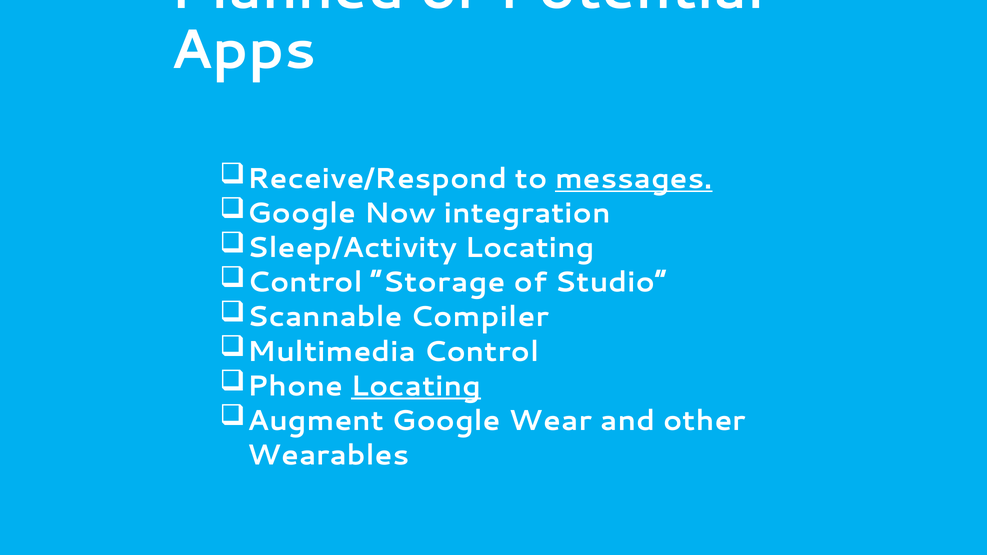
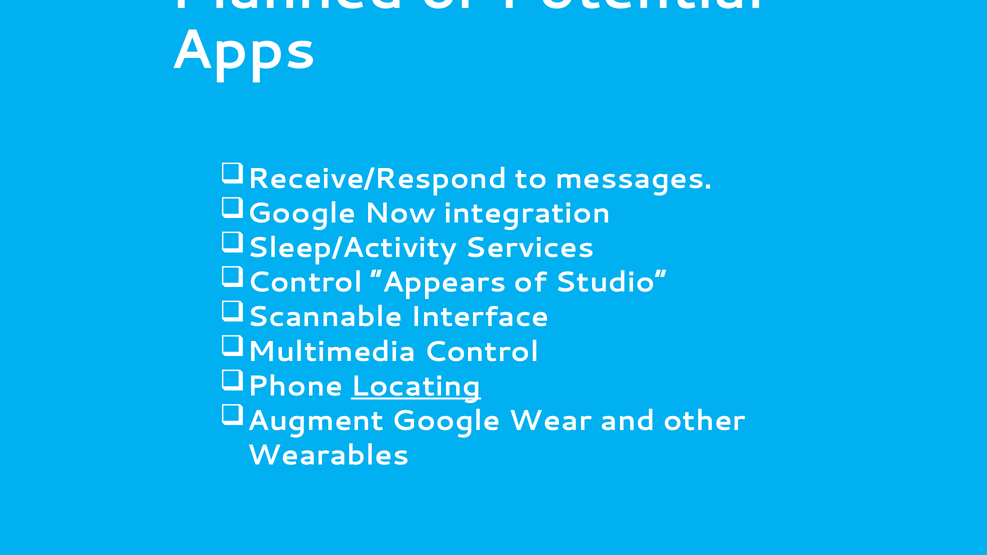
messages underline: present -> none
Sleep/Activity Locating: Locating -> Services
Storage: Storage -> Appears
Compiler: Compiler -> Interface
